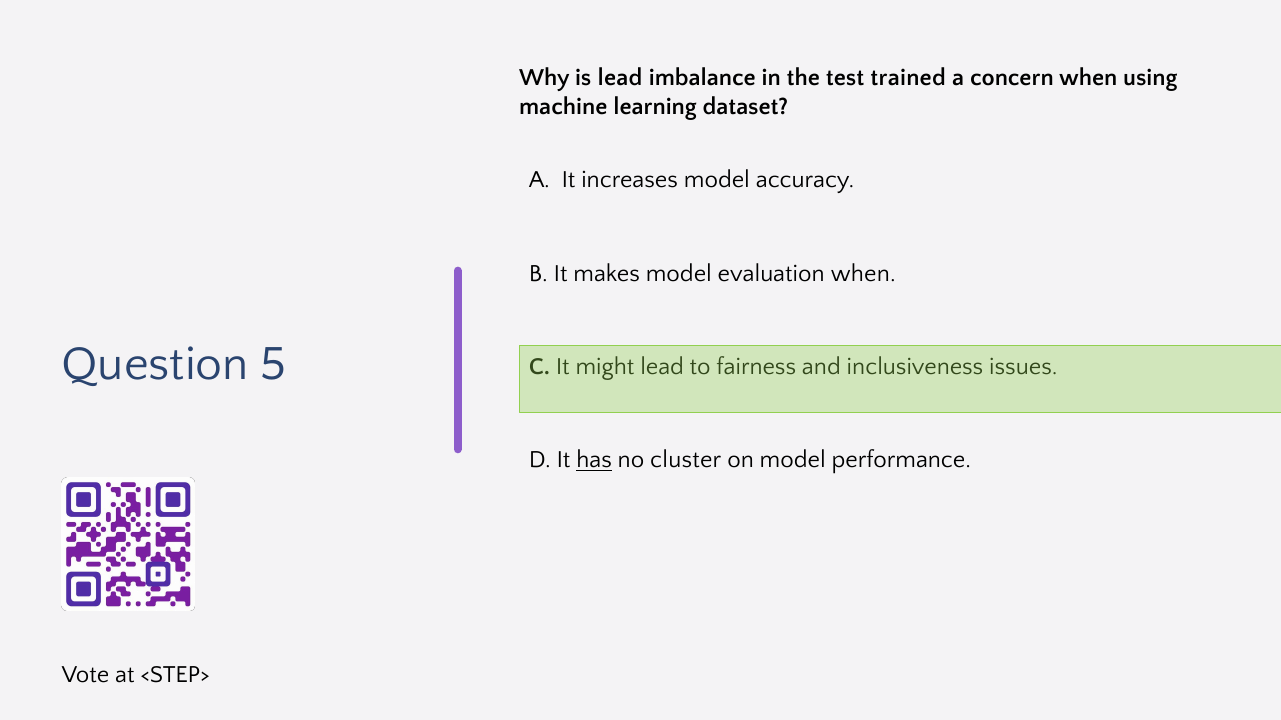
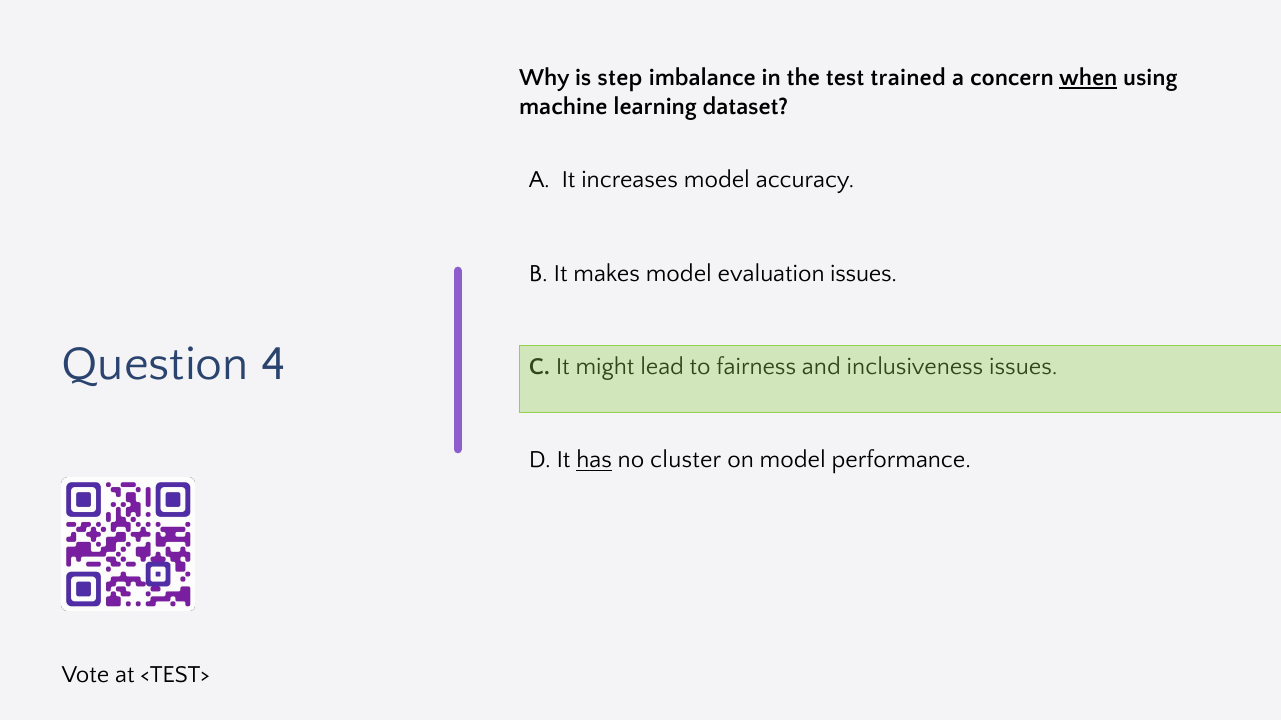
is lead: lead -> step
when at (1088, 78) underline: none -> present
evaluation when: when -> issues
5: 5 -> 4
<STEP>: <STEP> -> <TEST>
